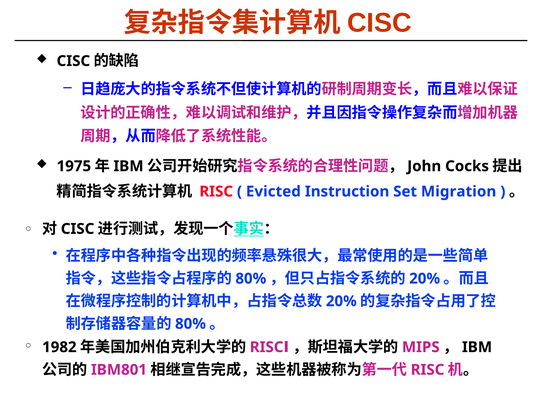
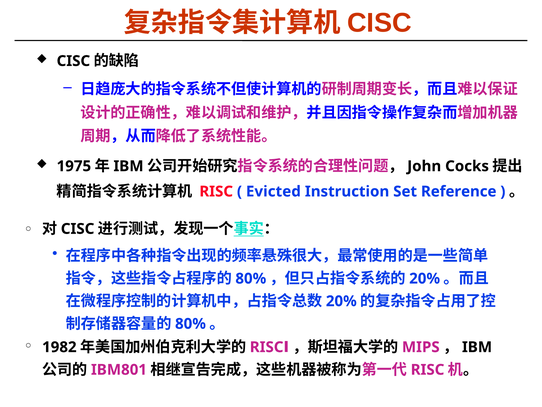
Migration: Migration -> Reference
